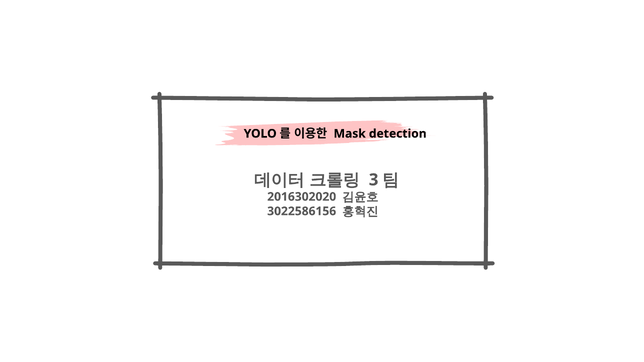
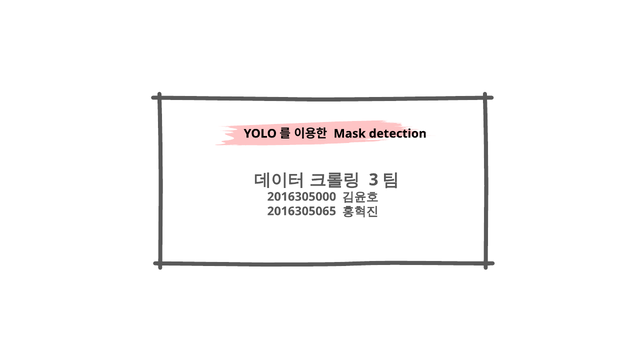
2016302020: 2016302020 -> 2016305000
3022586156: 3022586156 -> 2016305065
